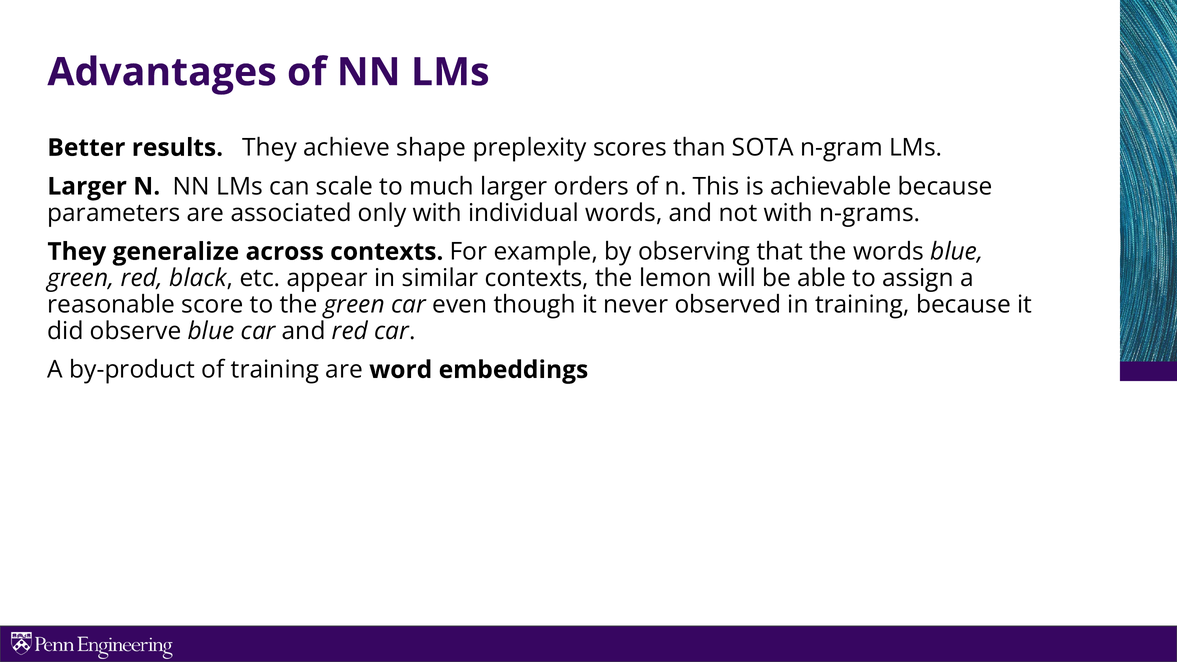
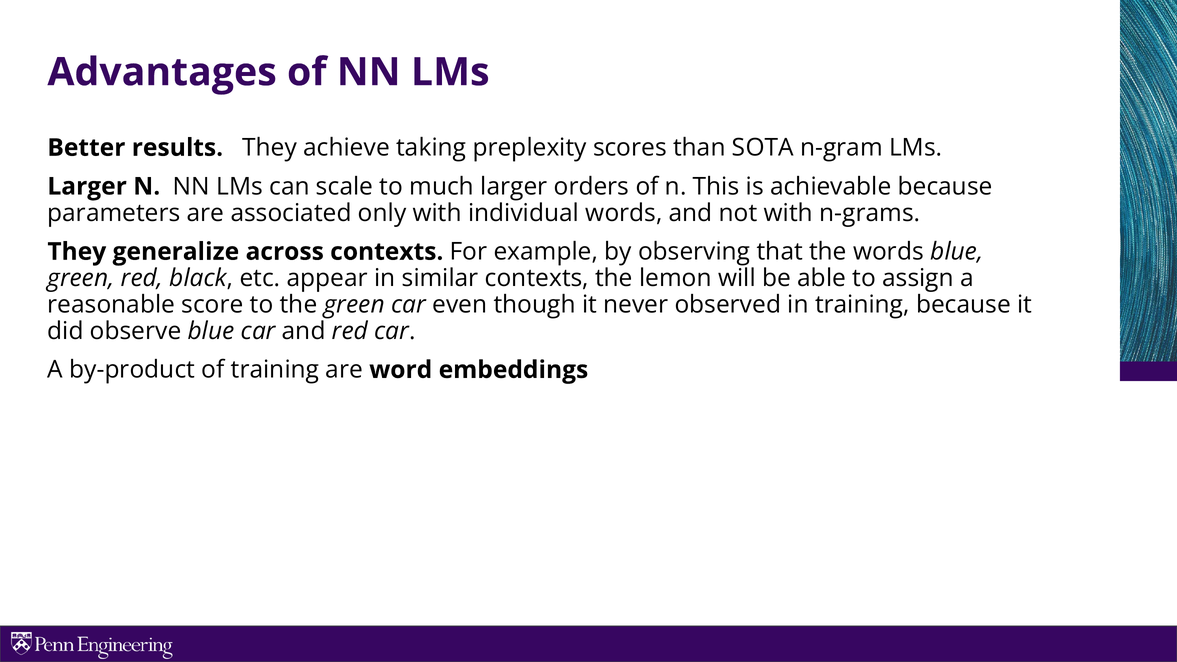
shape: shape -> taking
